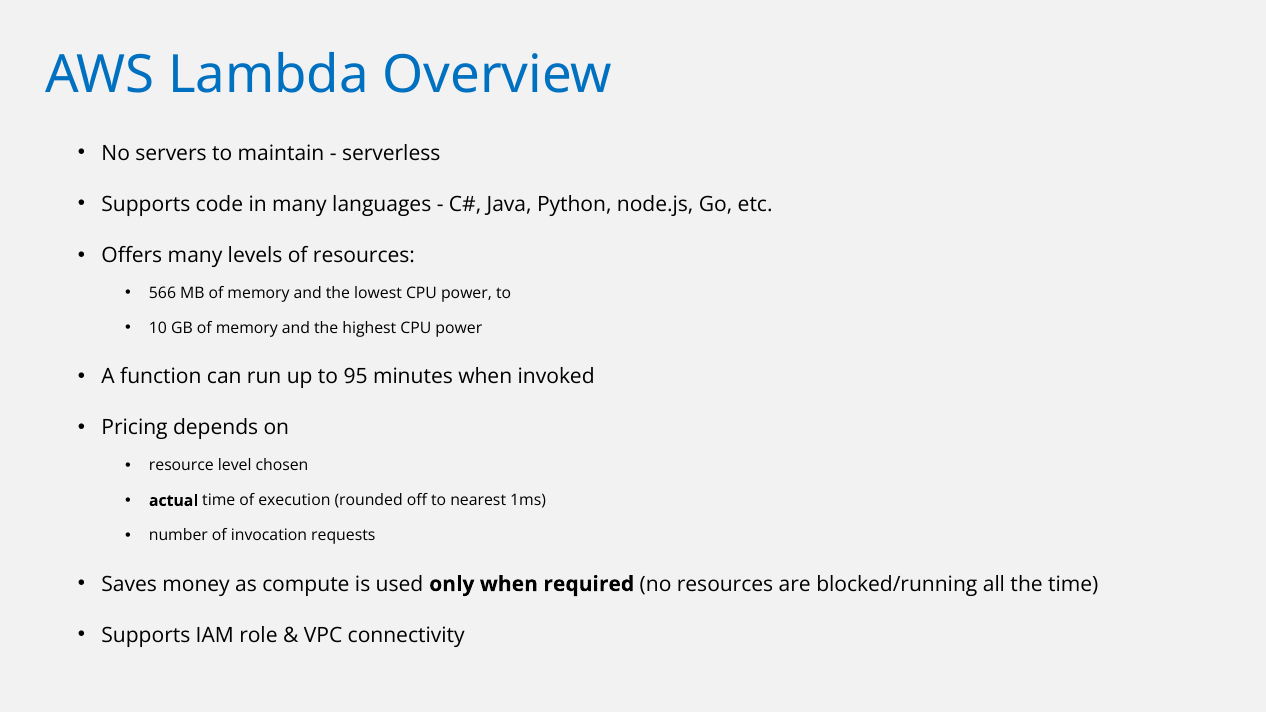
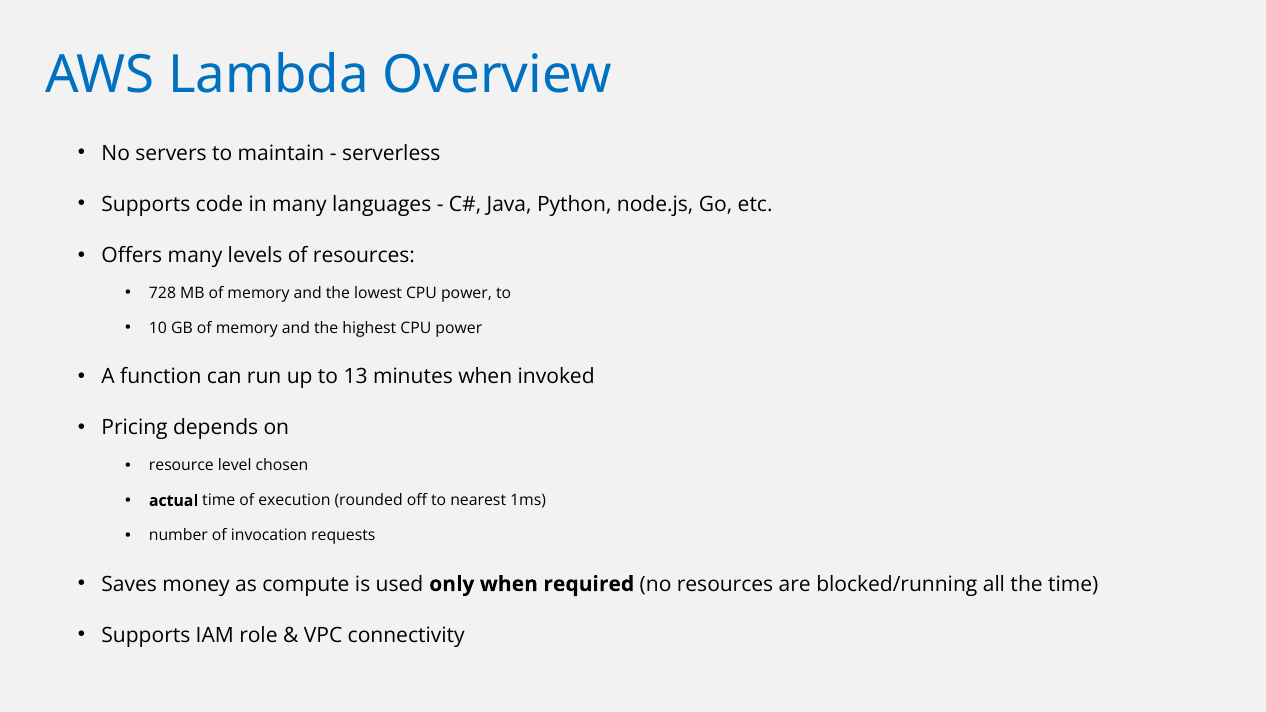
566: 566 -> 728
95: 95 -> 13
